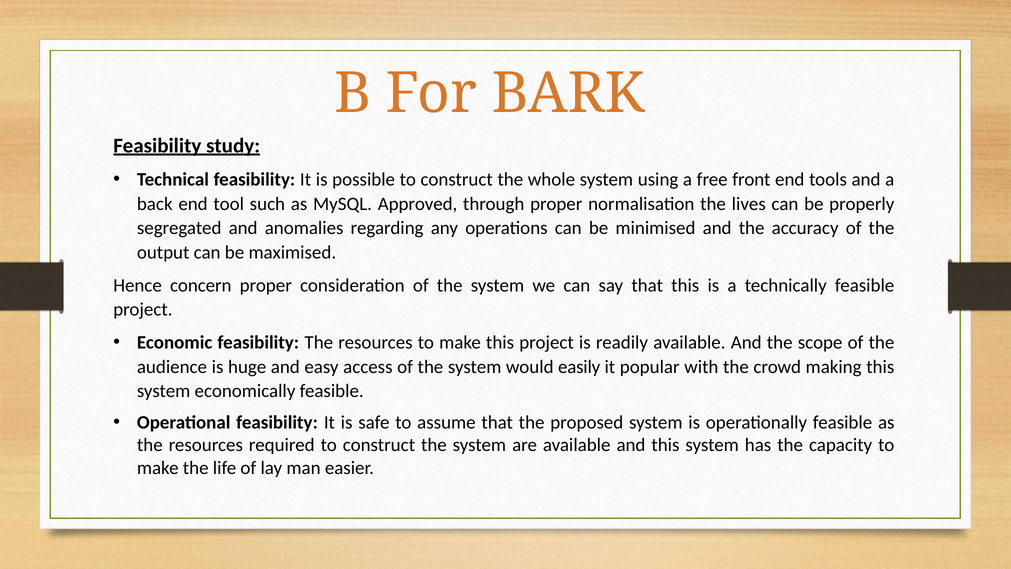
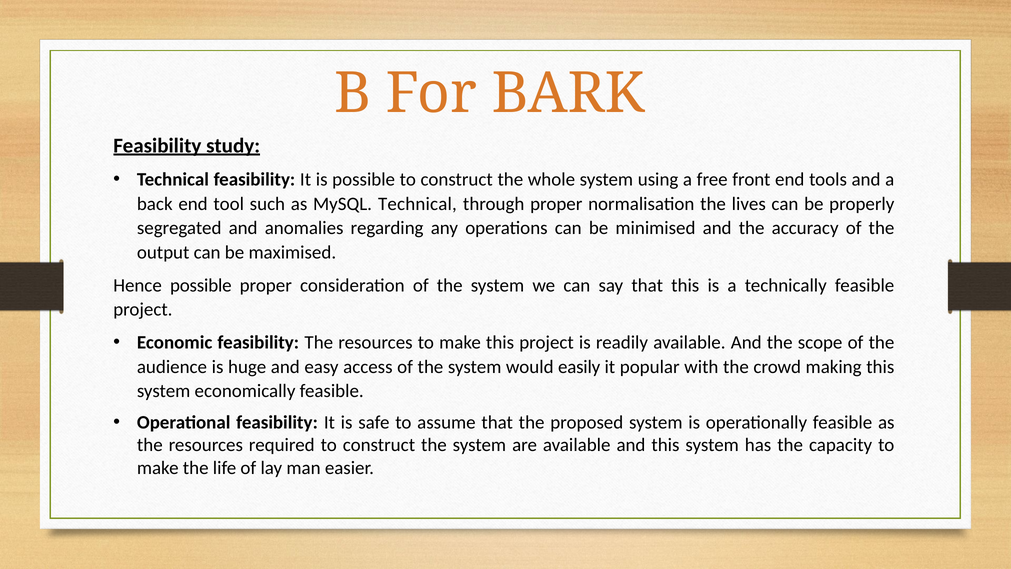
MySQL Approved: Approved -> Technical
Hence concern: concern -> possible
